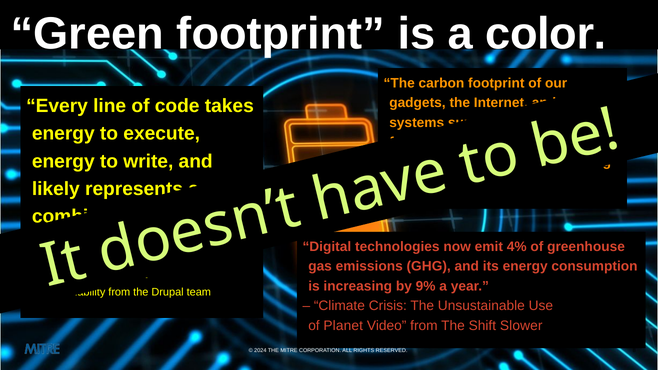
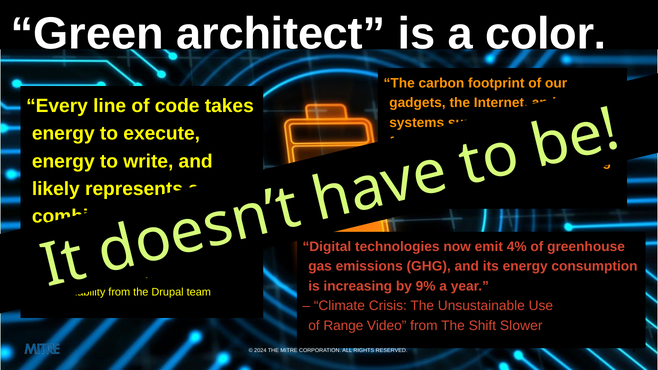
Green footprint: footprint -> architect
Planet: Planet -> Range
